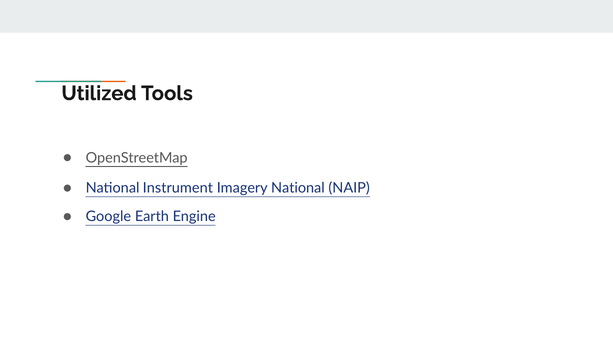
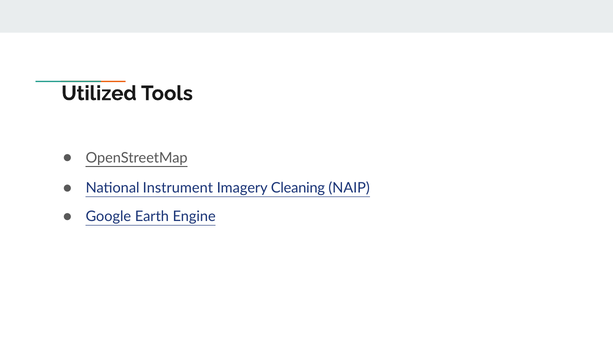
Imagery National: National -> Cleaning
